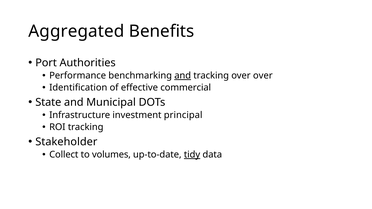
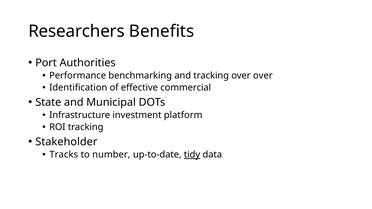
Aggregated: Aggregated -> Researchers
and at (183, 76) underline: present -> none
principal: principal -> platform
Collect: Collect -> Tracks
volumes: volumes -> number
